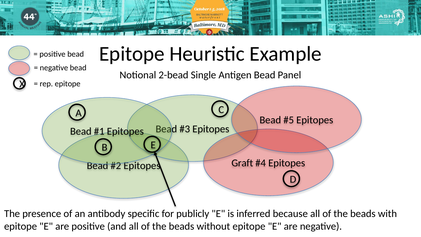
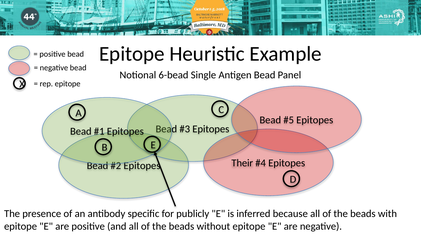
2-bead: 2-bead -> 6-bead
Graft: Graft -> Their
